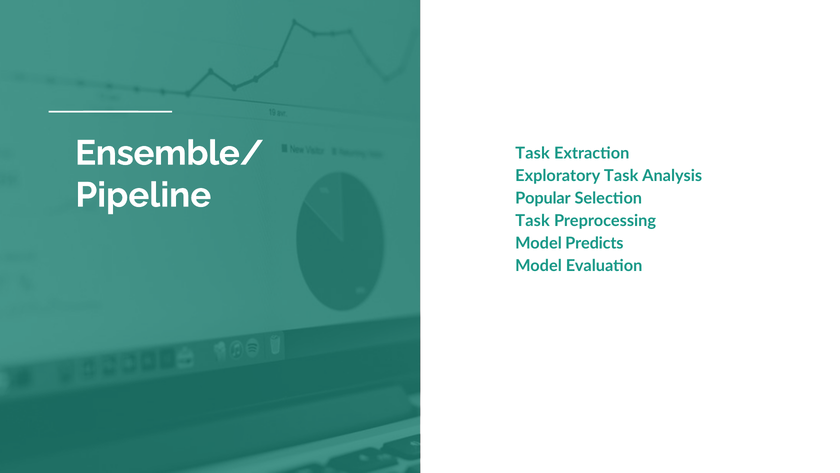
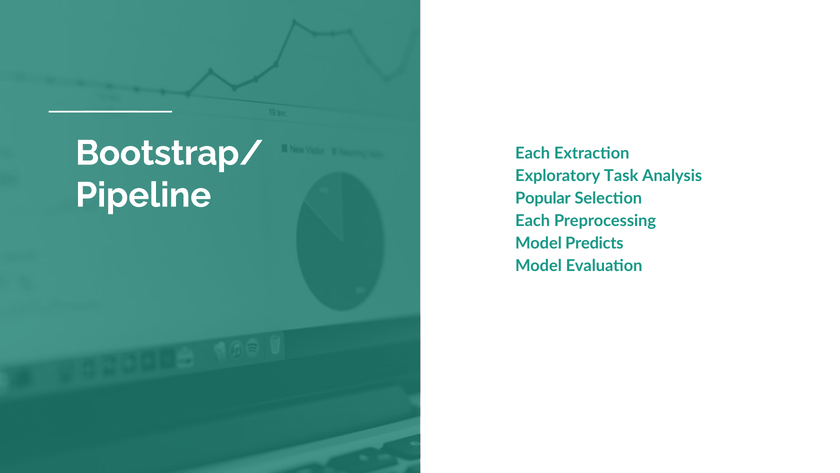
Ensemble/: Ensemble/ -> Bootstrap/
Task at (533, 153): Task -> Each
Task at (533, 221): Task -> Each
